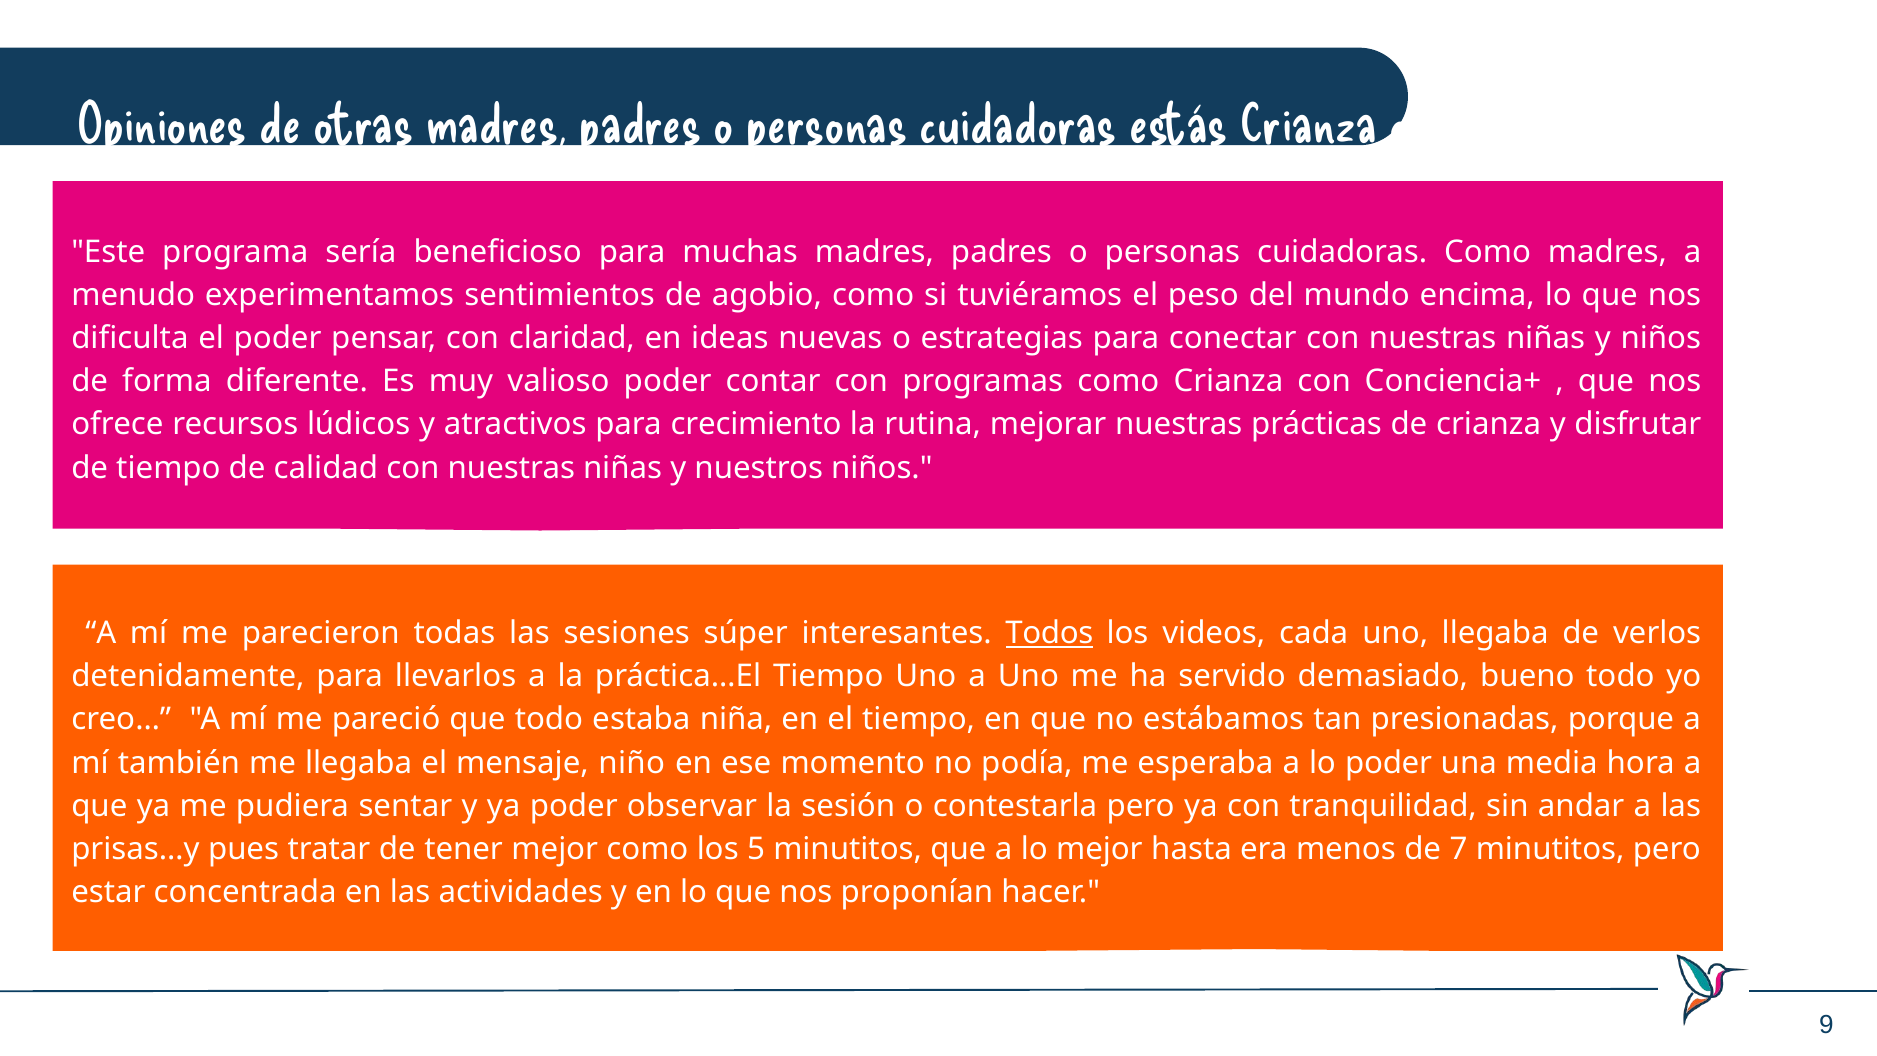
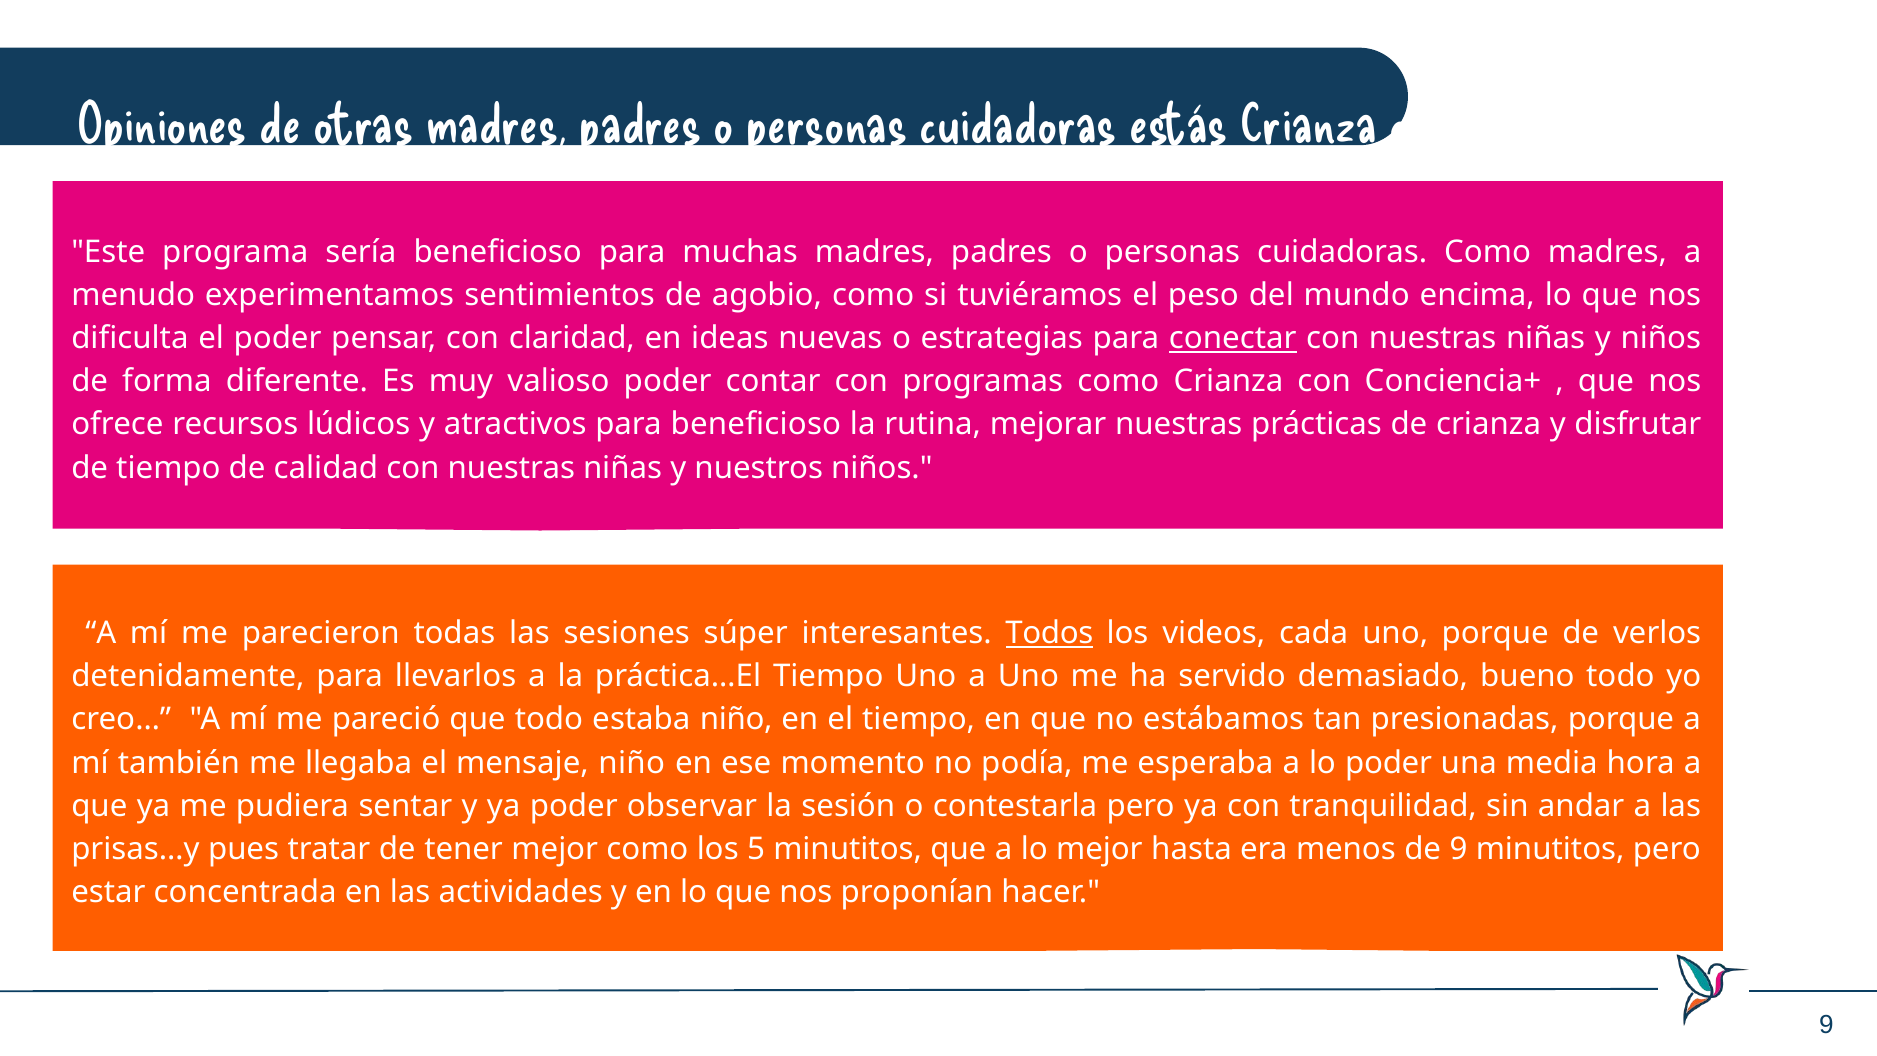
conectar underline: none -> present
para crecimiento: crecimiento -> beneficioso
uno llegaba: llegaba -> porque
estaba niña: niña -> niño
de 7: 7 -> 9
